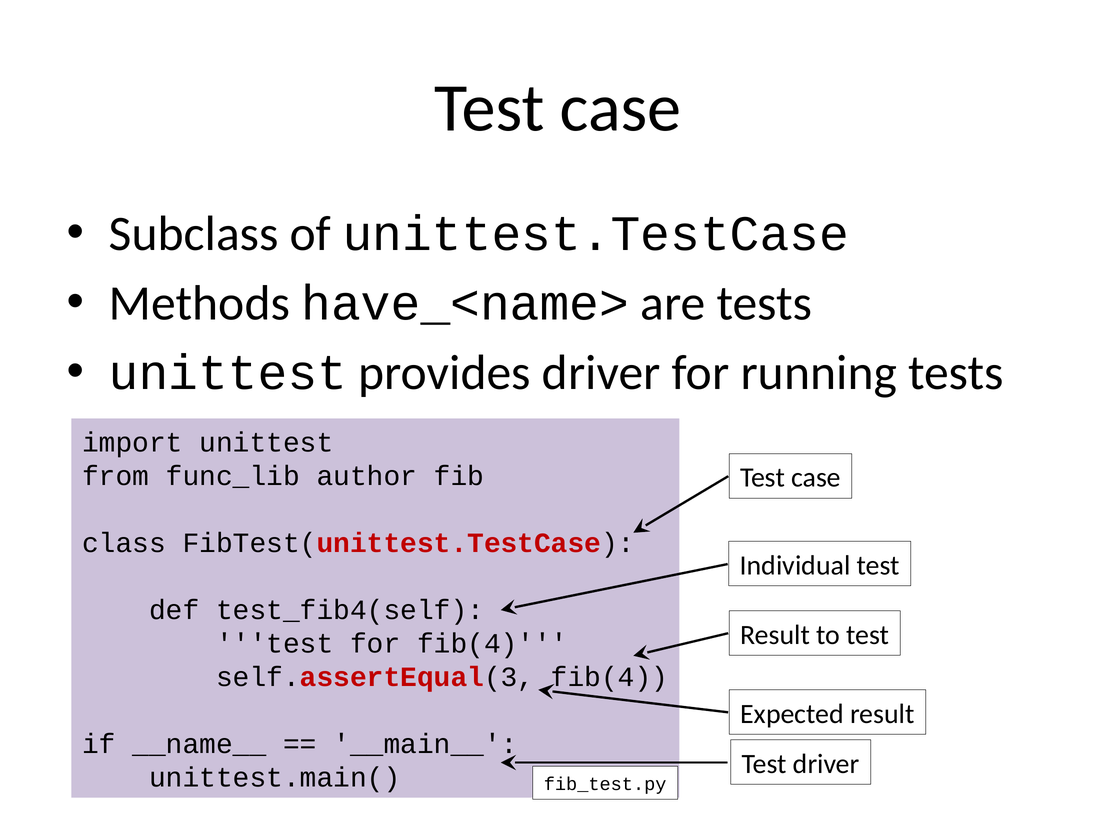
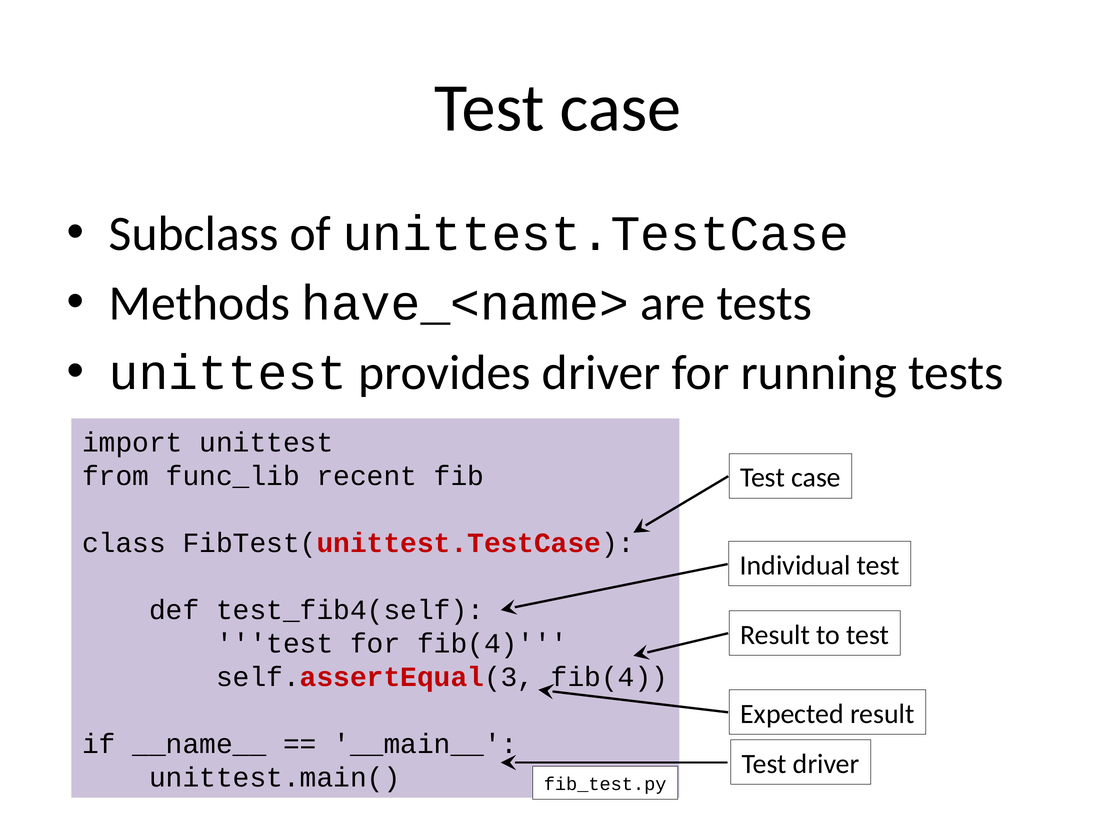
author: author -> recent
